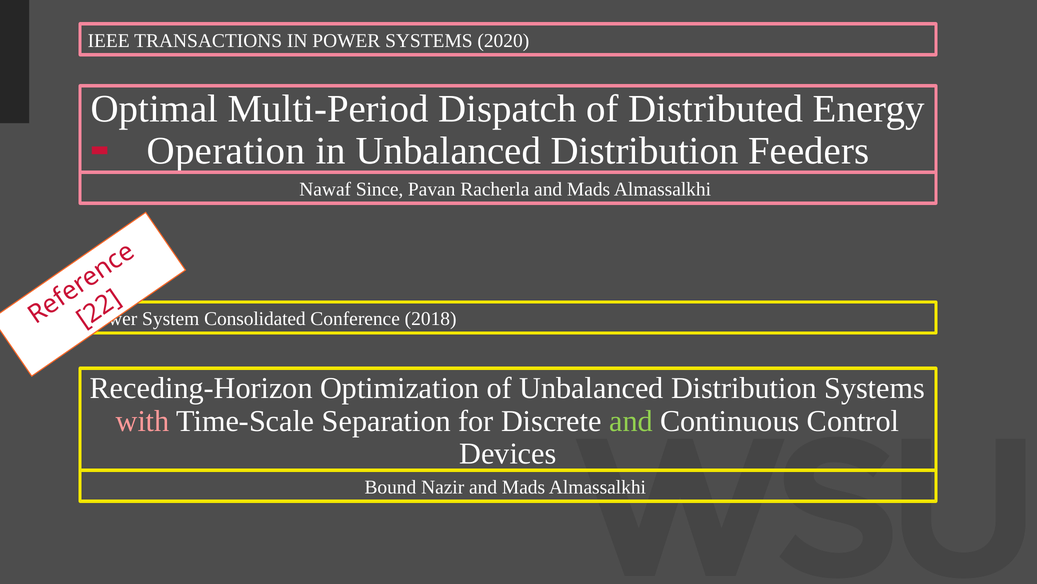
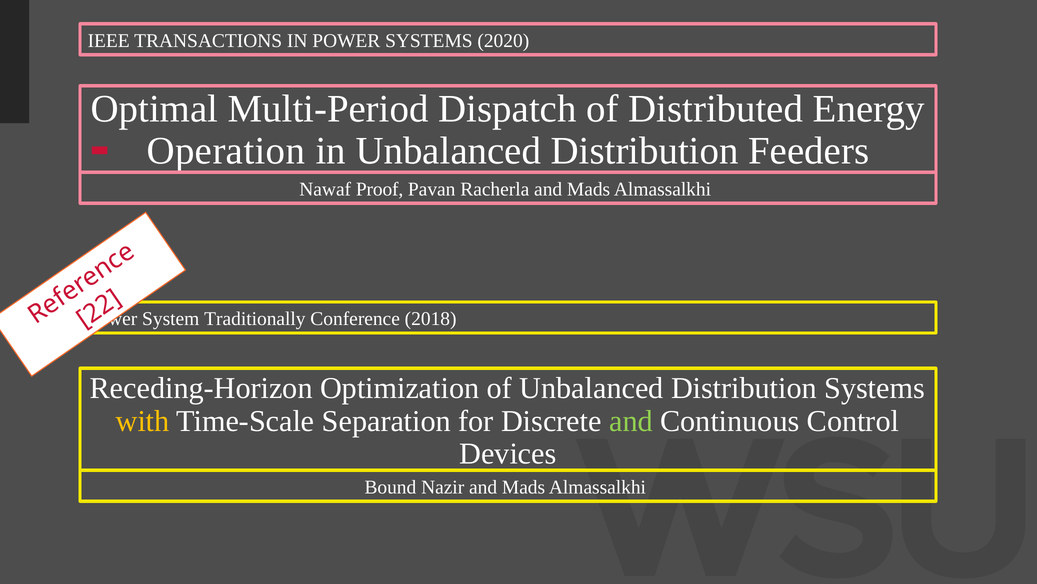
Since: Since -> Proof
Consolidated: Consolidated -> Traditionally
with colour: pink -> yellow
